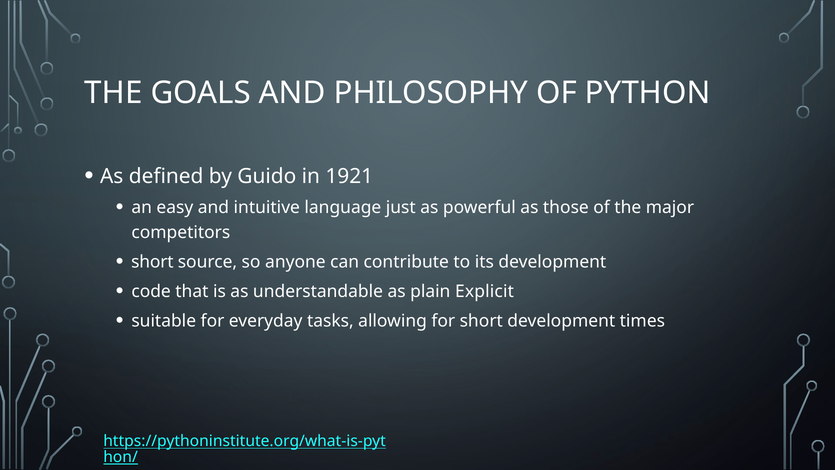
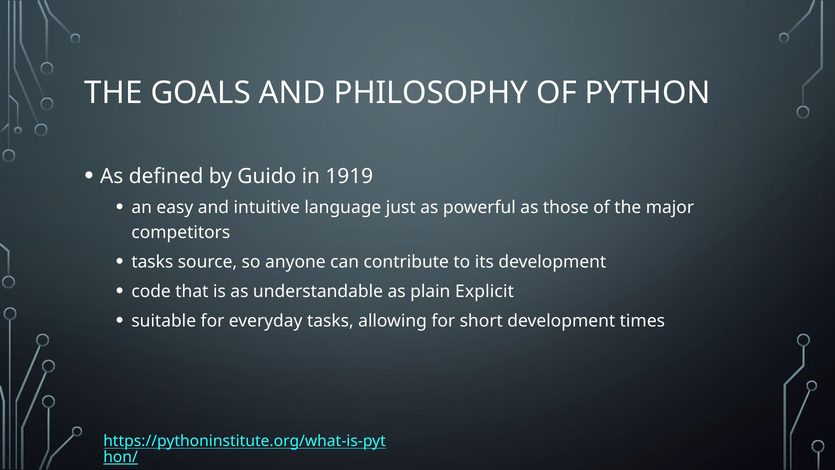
1921: 1921 -> 1919
short at (152, 262): short -> tasks
